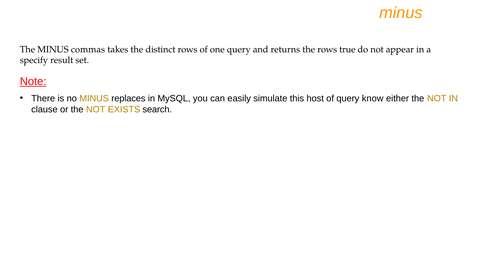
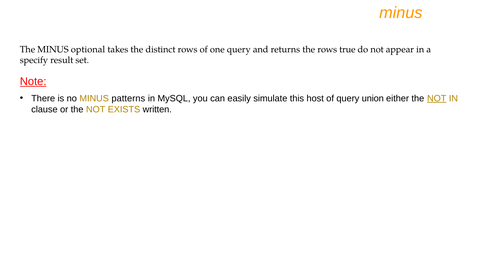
commas: commas -> optional
replaces: replaces -> patterns
know: know -> union
NOT at (437, 98) underline: none -> present
search: search -> written
